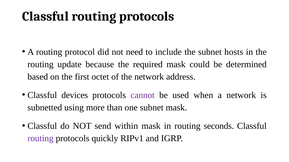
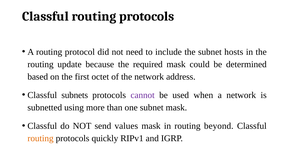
devices: devices -> subnets
within: within -> values
seconds: seconds -> beyond
routing at (40, 139) colour: purple -> orange
